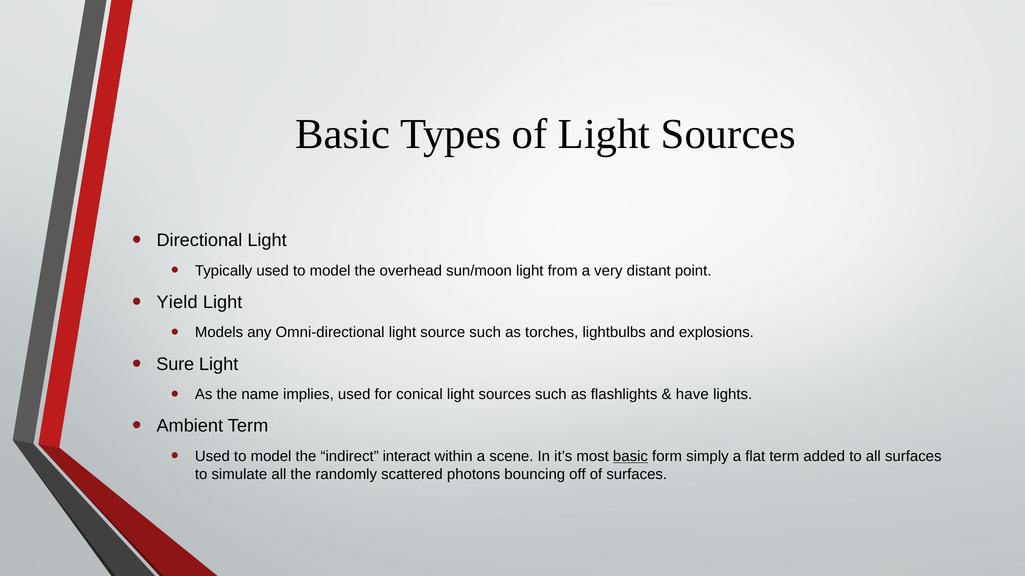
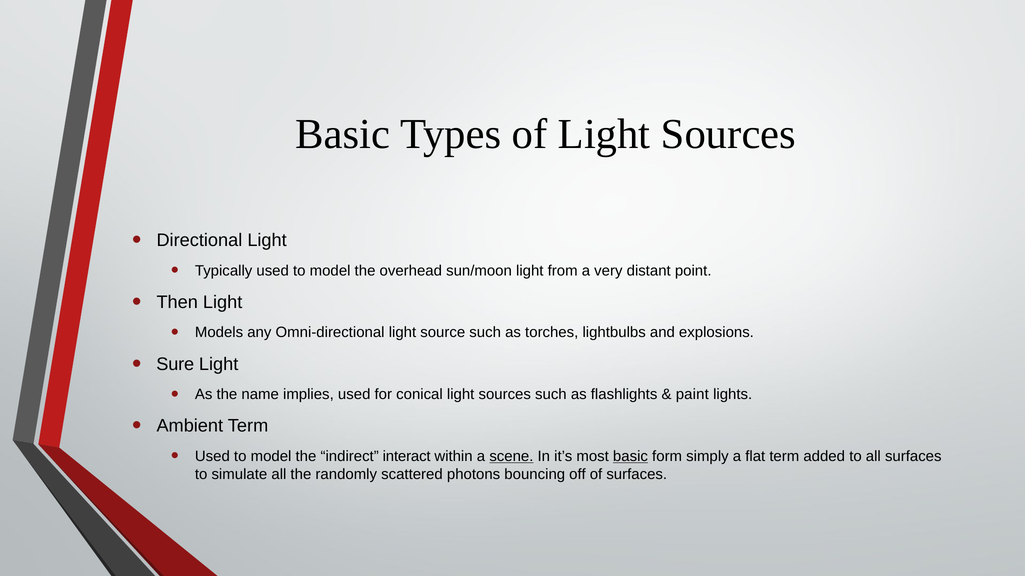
Yield: Yield -> Then
have: have -> paint
scene underline: none -> present
